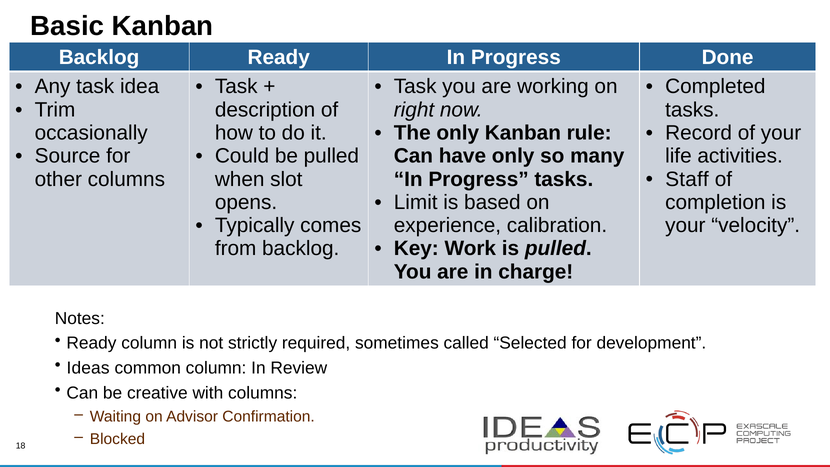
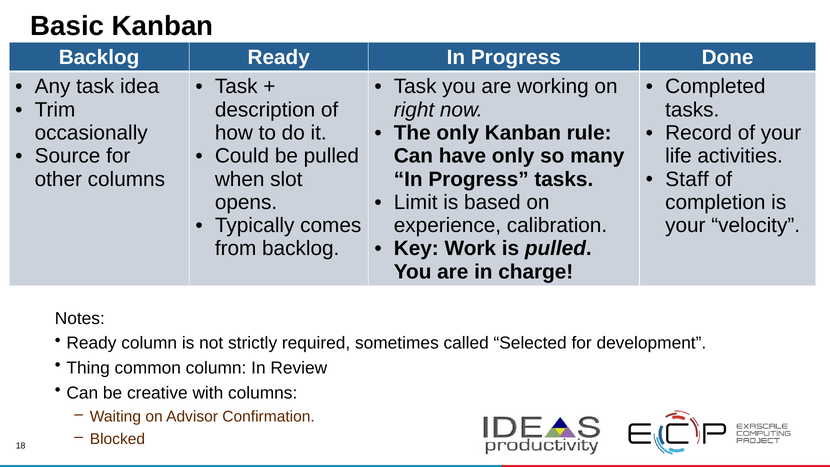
Ideas: Ideas -> Thing
